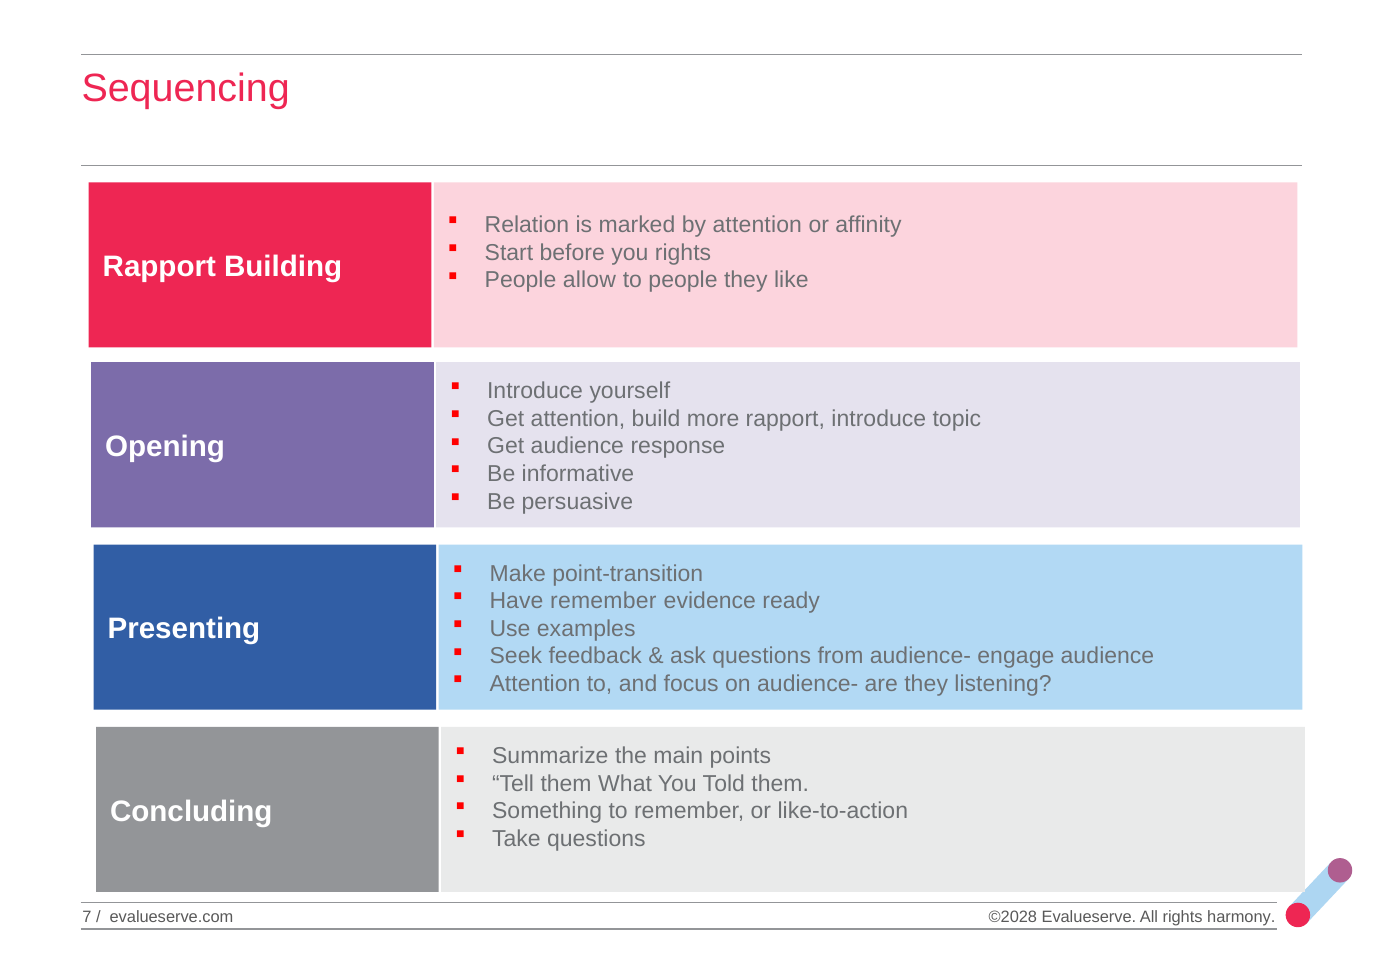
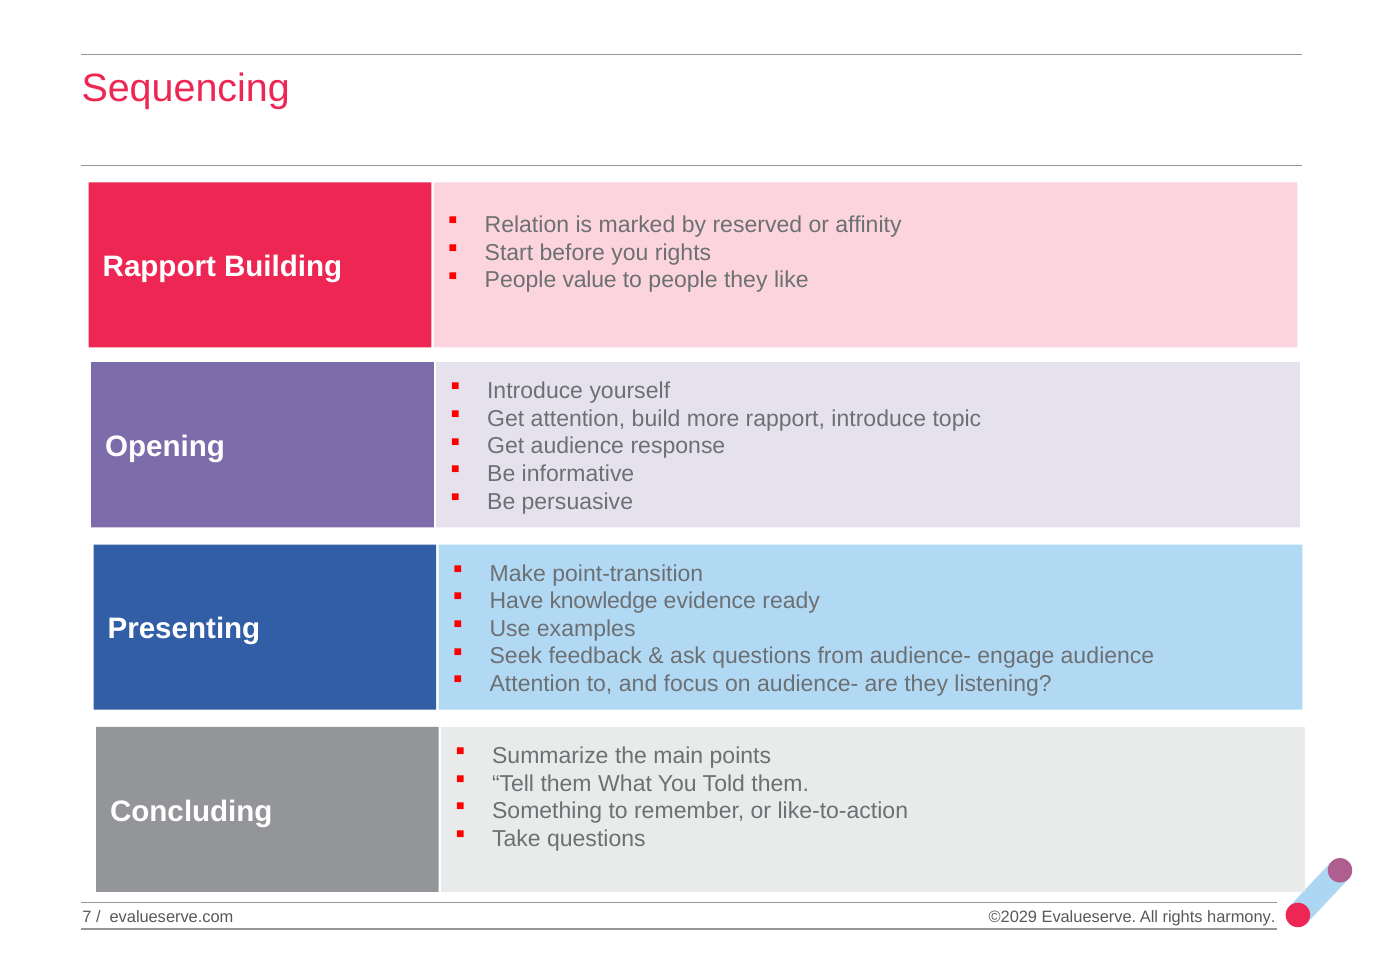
by attention: attention -> reserved
allow: allow -> value
Have remember: remember -> knowledge
©2028: ©2028 -> ©2029
